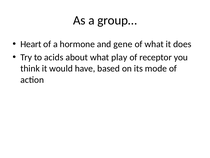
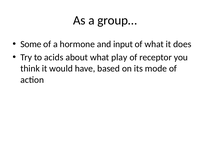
Heart: Heart -> Some
gene: gene -> input
